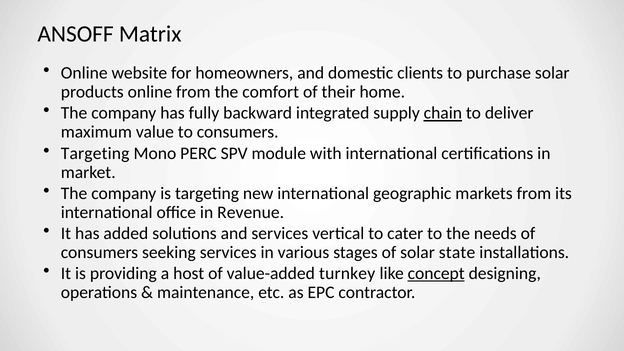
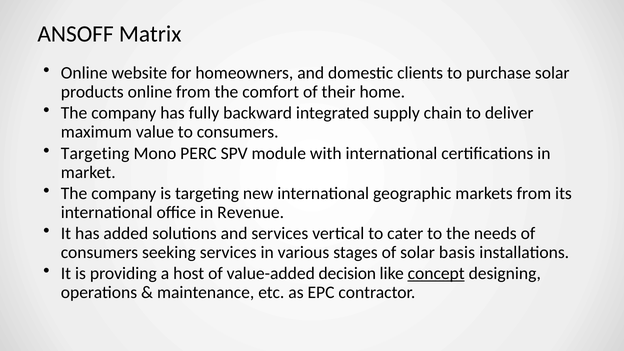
chain underline: present -> none
state: state -> basis
turnkey: turnkey -> decision
